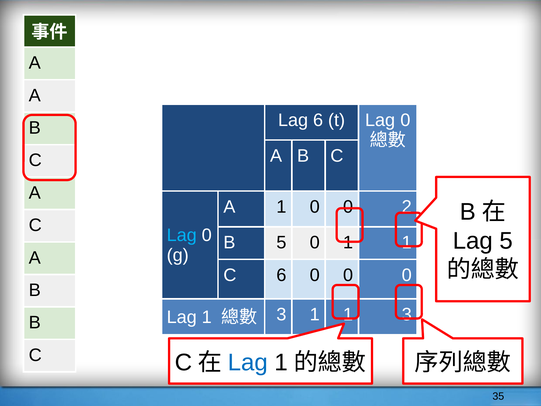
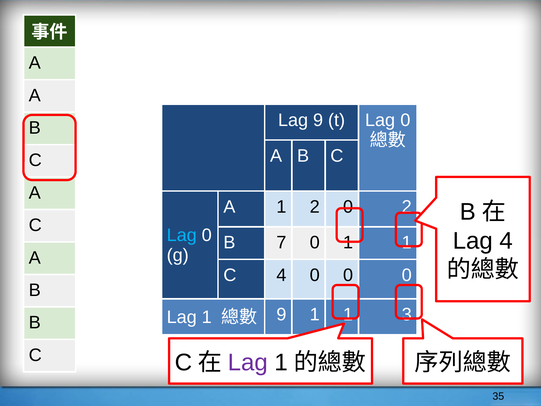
Lag 6: 6 -> 9
1 0: 0 -> 2
Lag 5: 5 -> 4
B 5: 5 -> 7
C 6: 6 -> 4
3 at (282, 314): 3 -> 9
Lag at (248, 362) colour: blue -> purple
